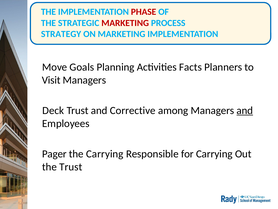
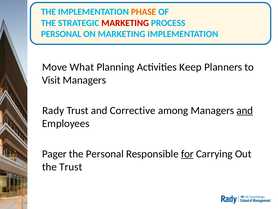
PHASE colour: red -> orange
STRATEGY at (61, 34): STRATEGY -> PERSONAL
Goals: Goals -> What
Facts: Facts -> Keep
Deck: Deck -> Rady
the Carrying: Carrying -> Personal
for underline: none -> present
